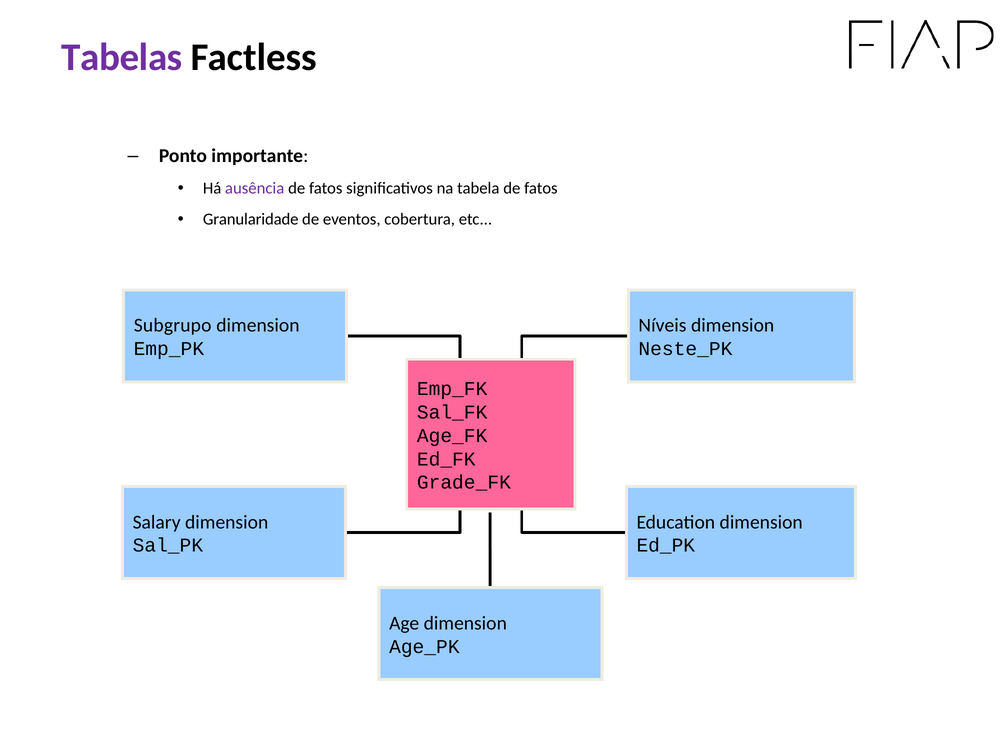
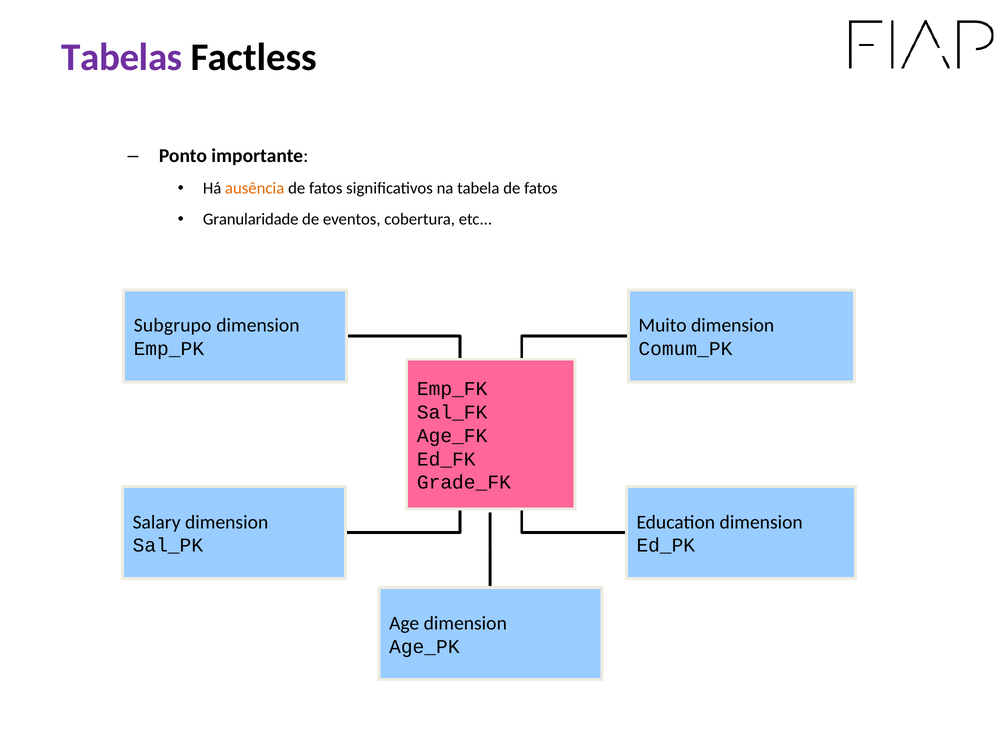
ausência colour: purple -> orange
Níveis: Níveis -> Muito
Neste_PK: Neste_PK -> Comum_PK
